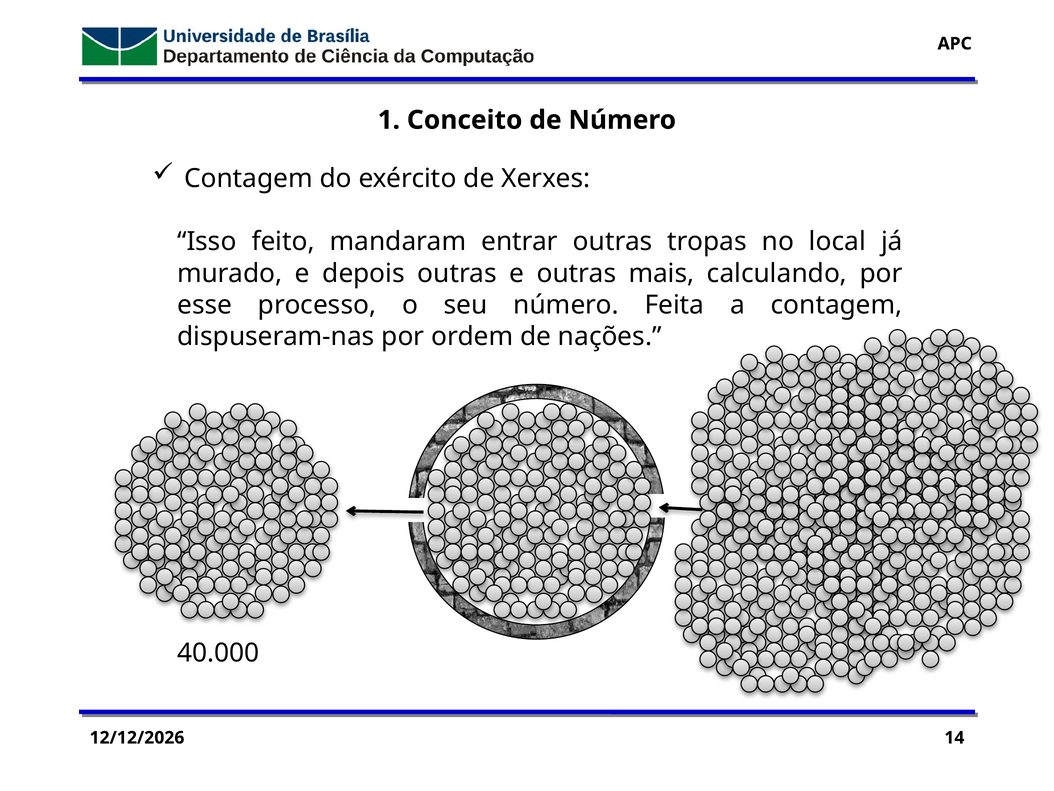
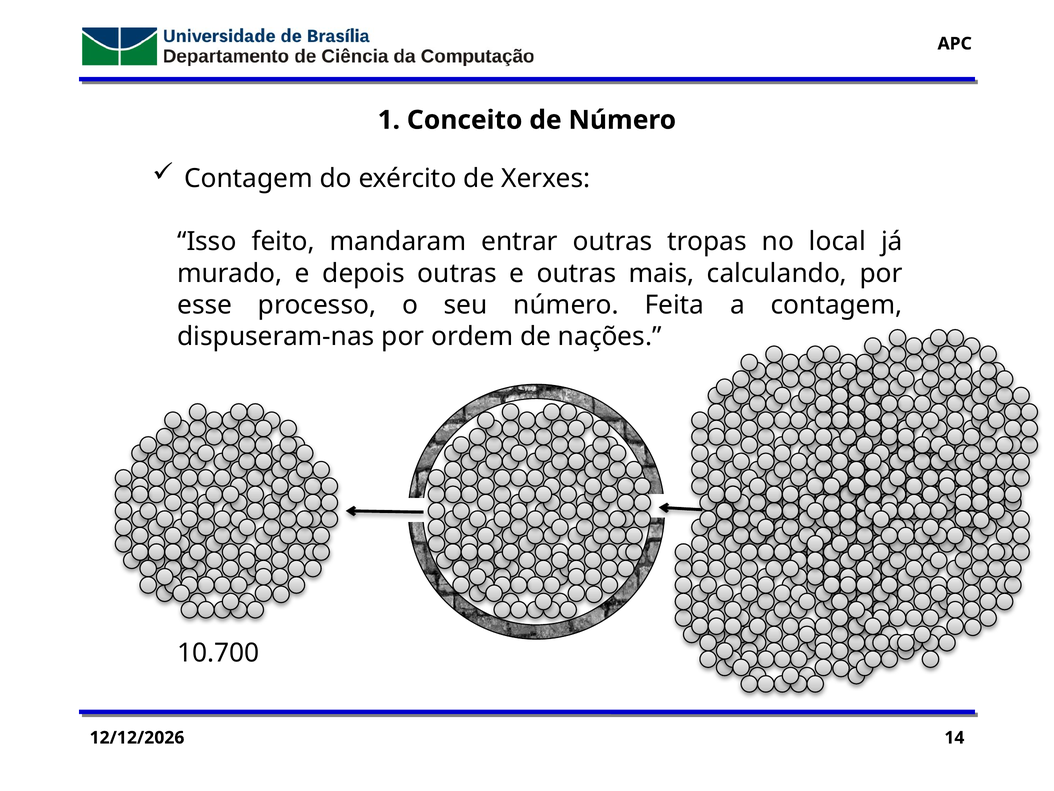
40.000: 40.000 -> 10.700
